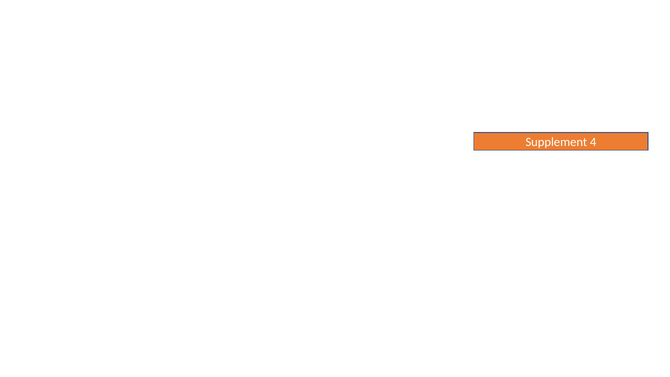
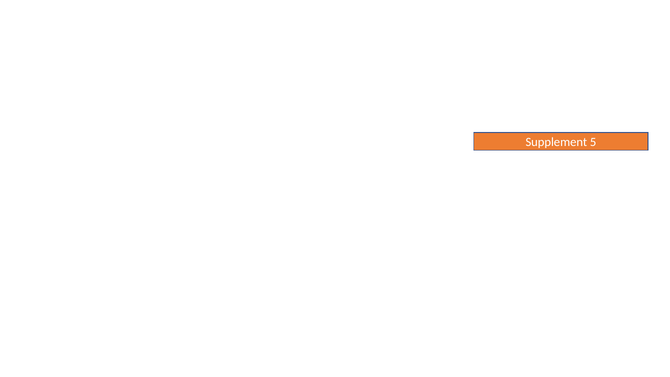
4: 4 -> 5
